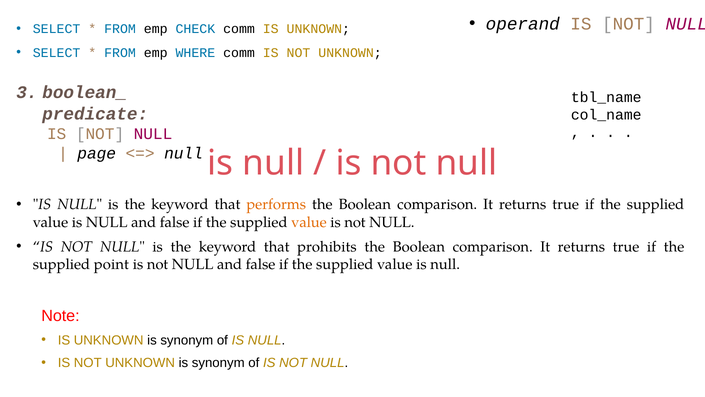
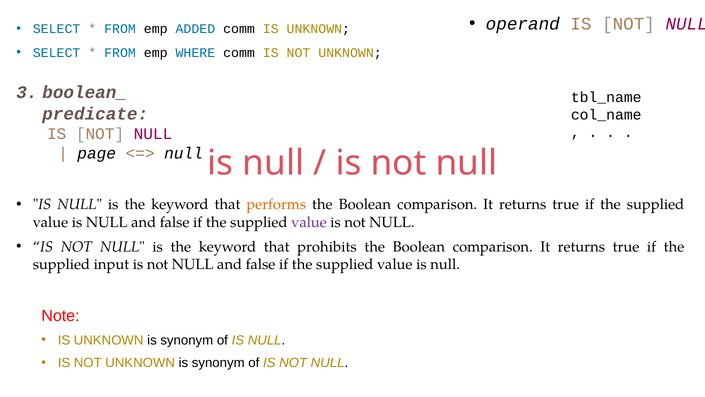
CHECK: CHECK -> ADDED
value at (309, 222) colour: orange -> purple
point: point -> input
